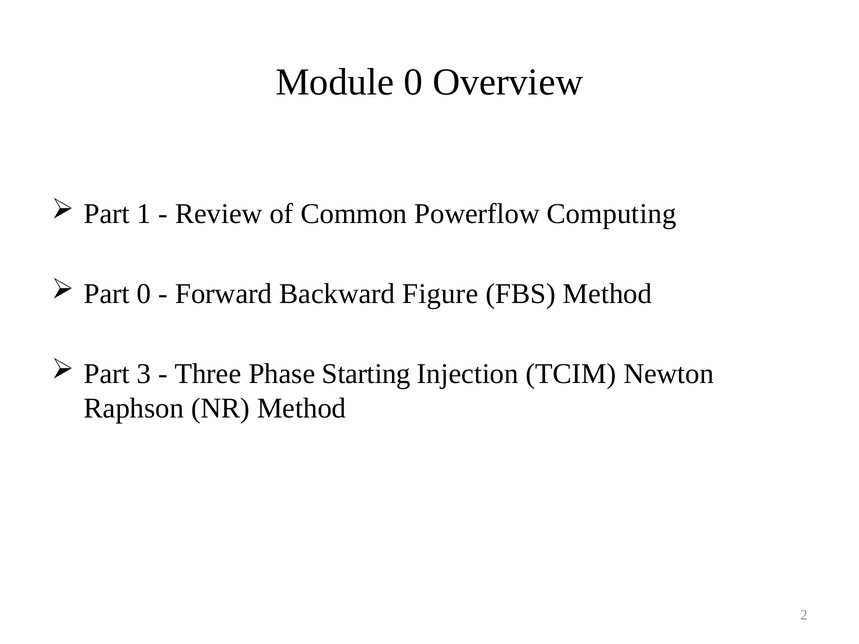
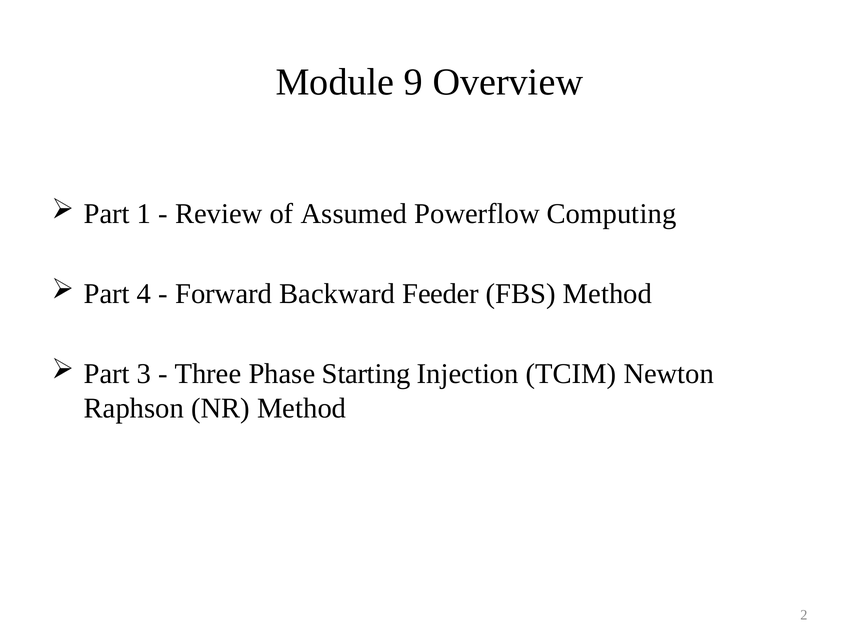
Module 0: 0 -> 9
Common: Common -> Assumed
Part 0: 0 -> 4
Figure: Figure -> Feeder
